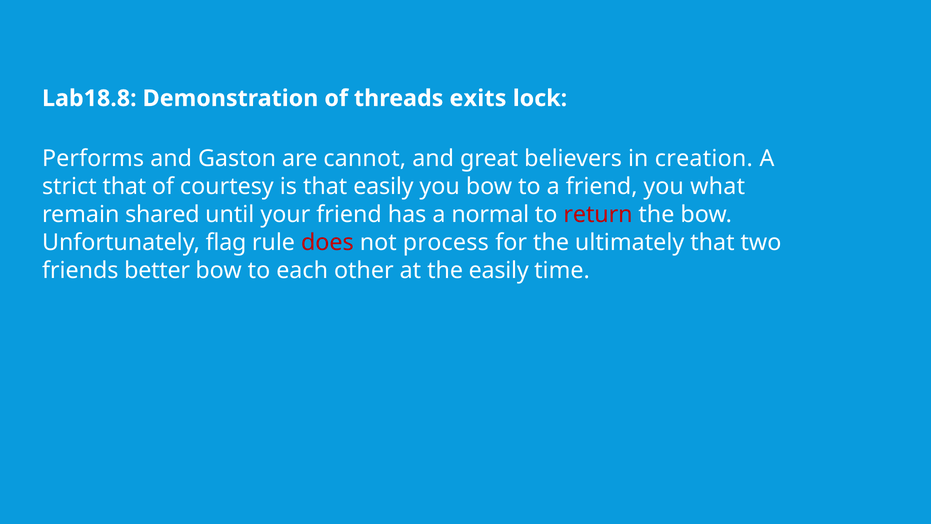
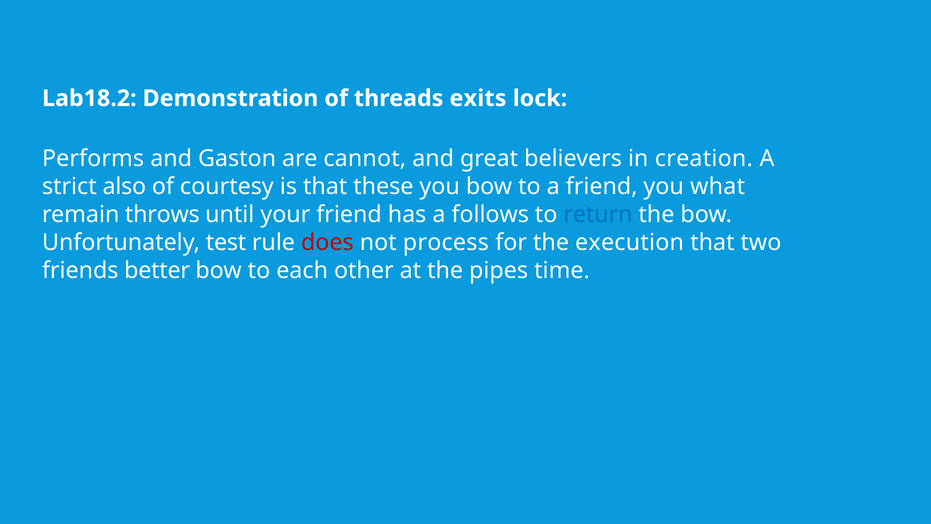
Lab18.8: Lab18.8 -> Lab18.2
strict that: that -> also
that easily: easily -> these
shared: shared -> throws
normal: normal -> follows
return colour: red -> blue
flag: flag -> test
ultimately: ultimately -> execution
the easily: easily -> pipes
